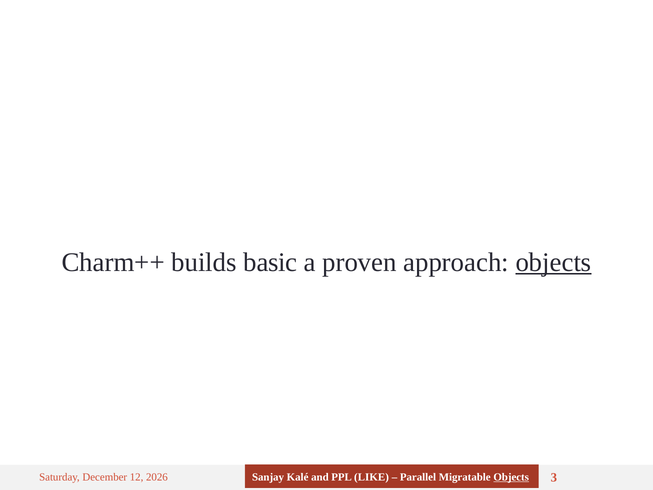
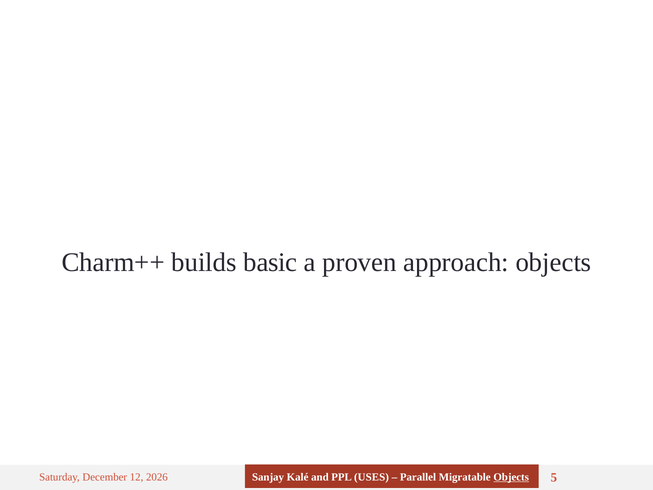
objects at (553, 262) underline: present -> none
LIKE: LIKE -> USES
3: 3 -> 5
